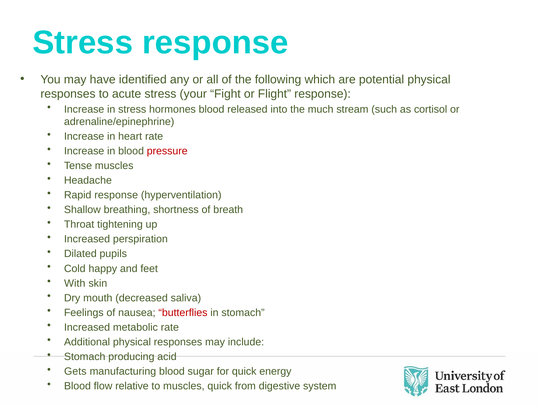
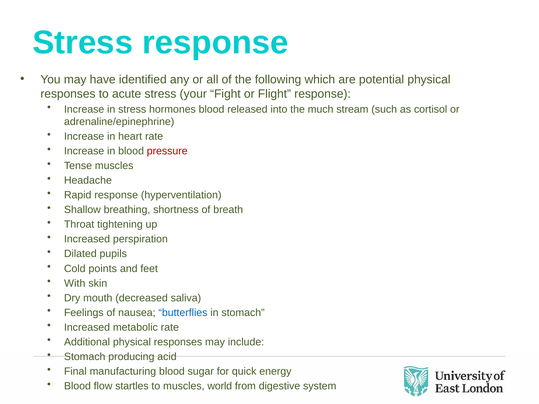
happy: happy -> points
butterflies colour: red -> blue
Gets: Gets -> Final
relative: relative -> startles
muscles quick: quick -> world
